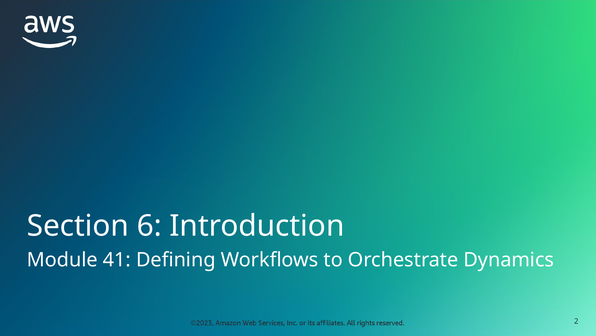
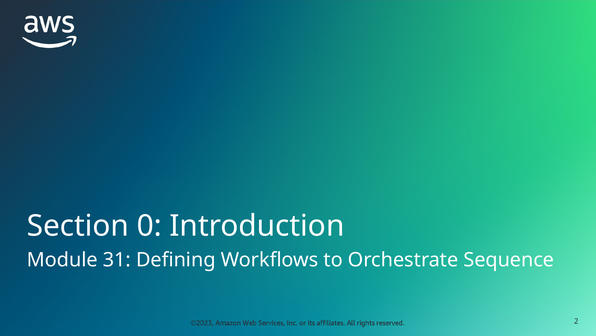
6: 6 -> 0
41: 41 -> 31
Dynamics: Dynamics -> Sequence
